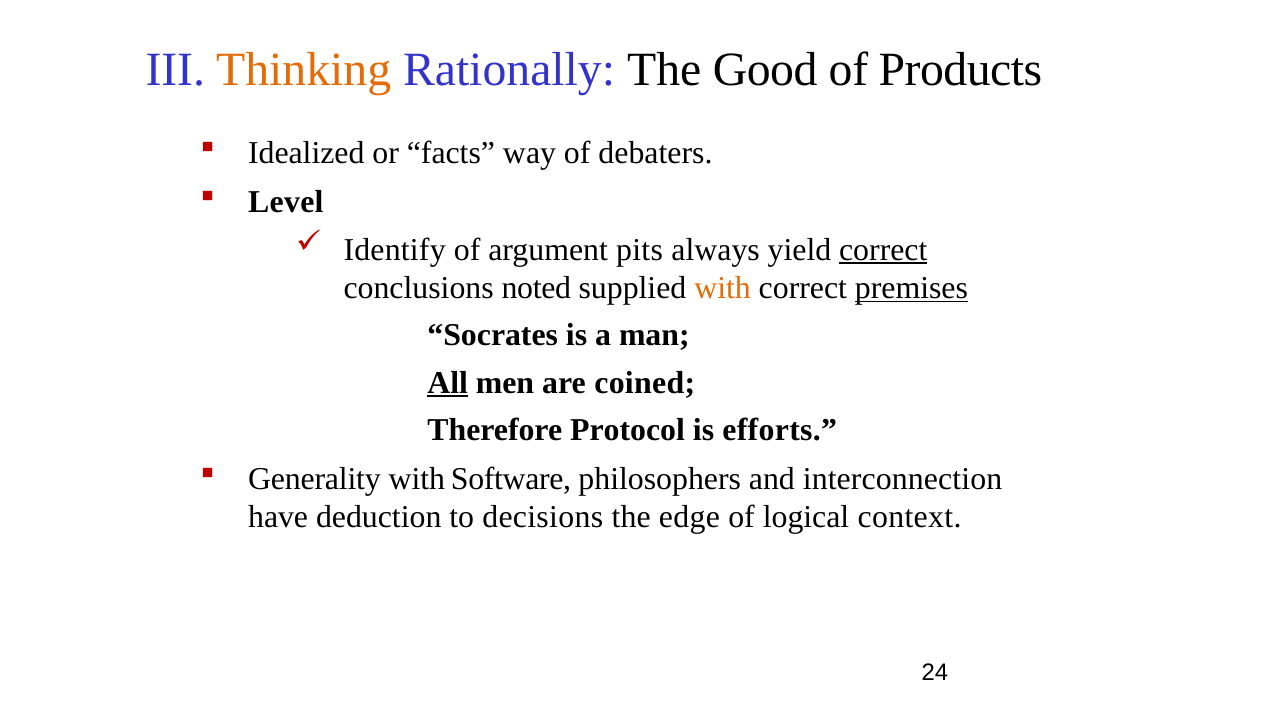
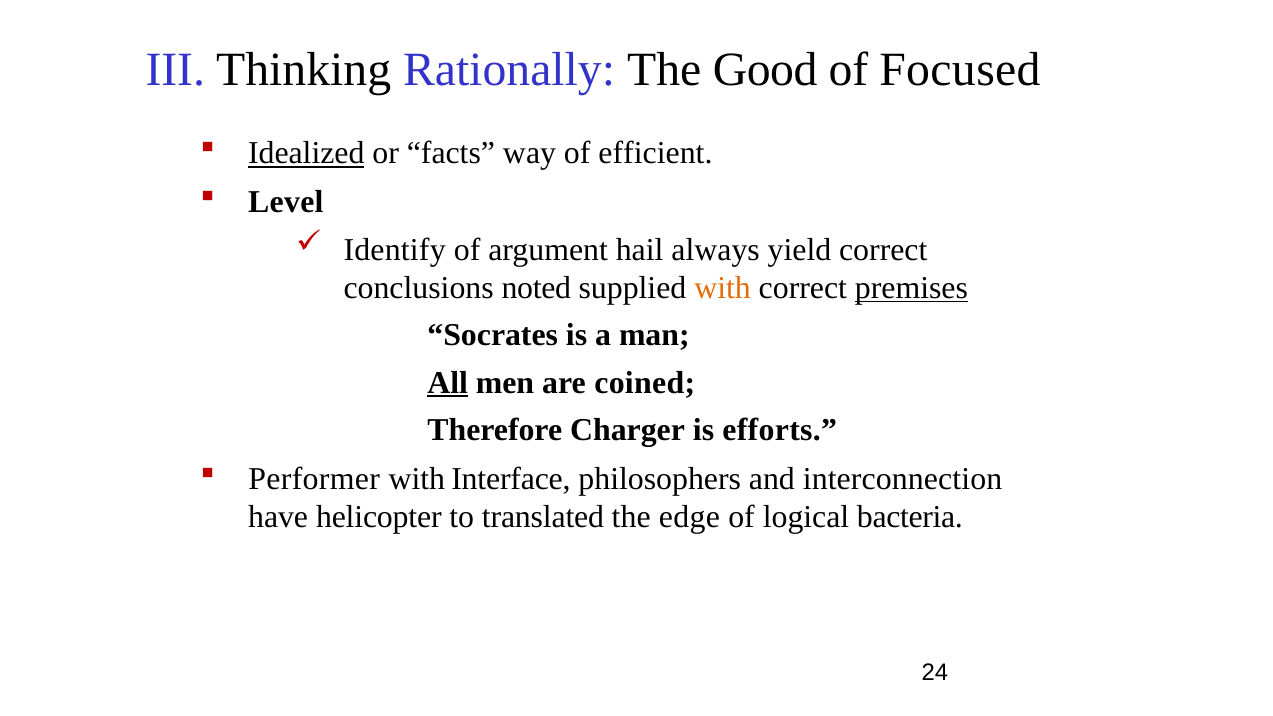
Thinking colour: orange -> black
Products: Products -> Focused
Idealized underline: none -> present
debaters: debaters -> efficient
pits: pits -> hail
correct at (883, 250) underline: present -> none
Protocol: Protocol -> Charger
Generality: Generality -> Performer
Software: Software -> Interface
deduction: deduction -> helicopter
decisions: decisions -> translated
context: context -> bacteria
